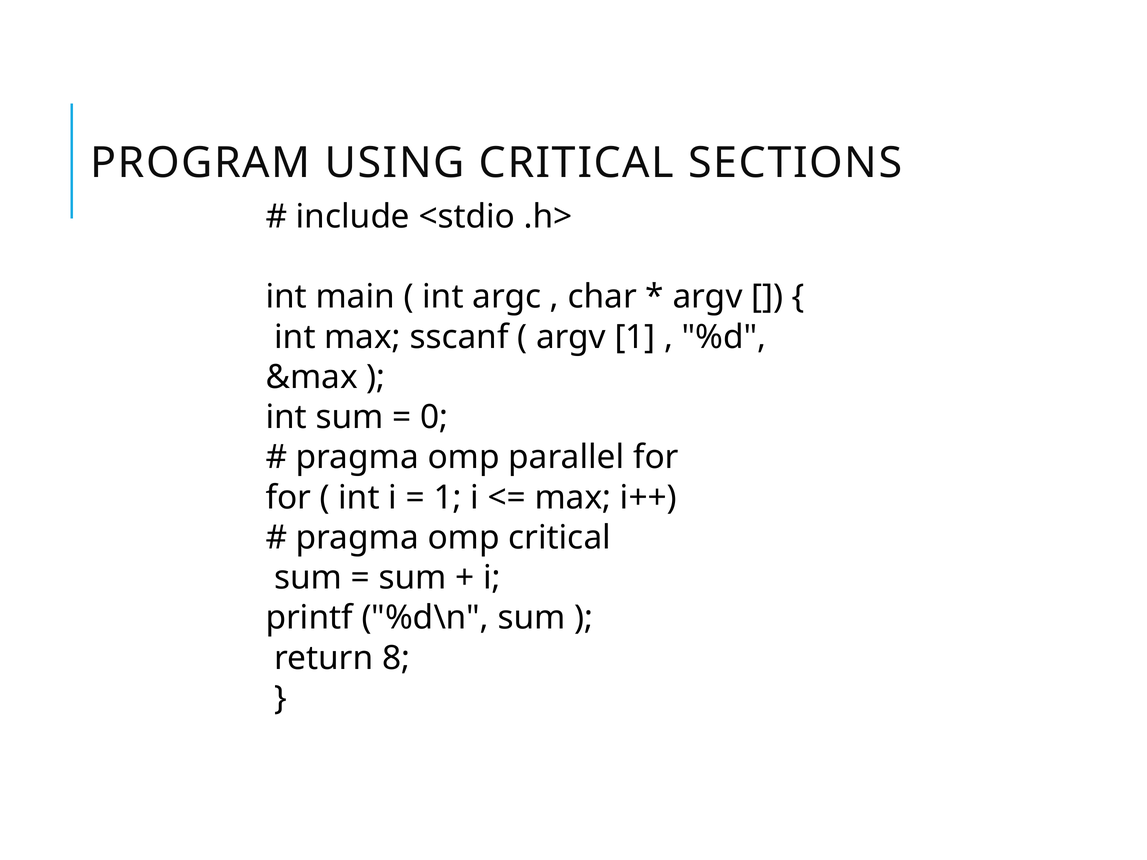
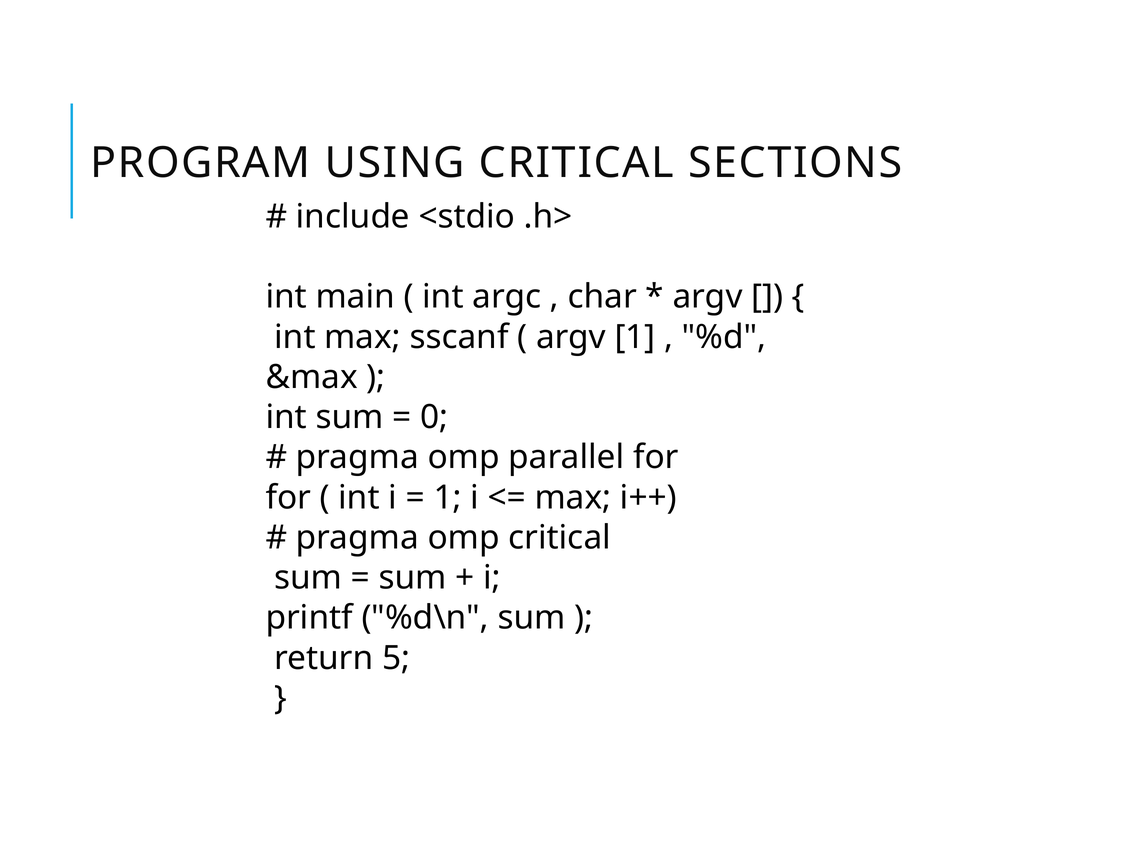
8: 8 -> 5
